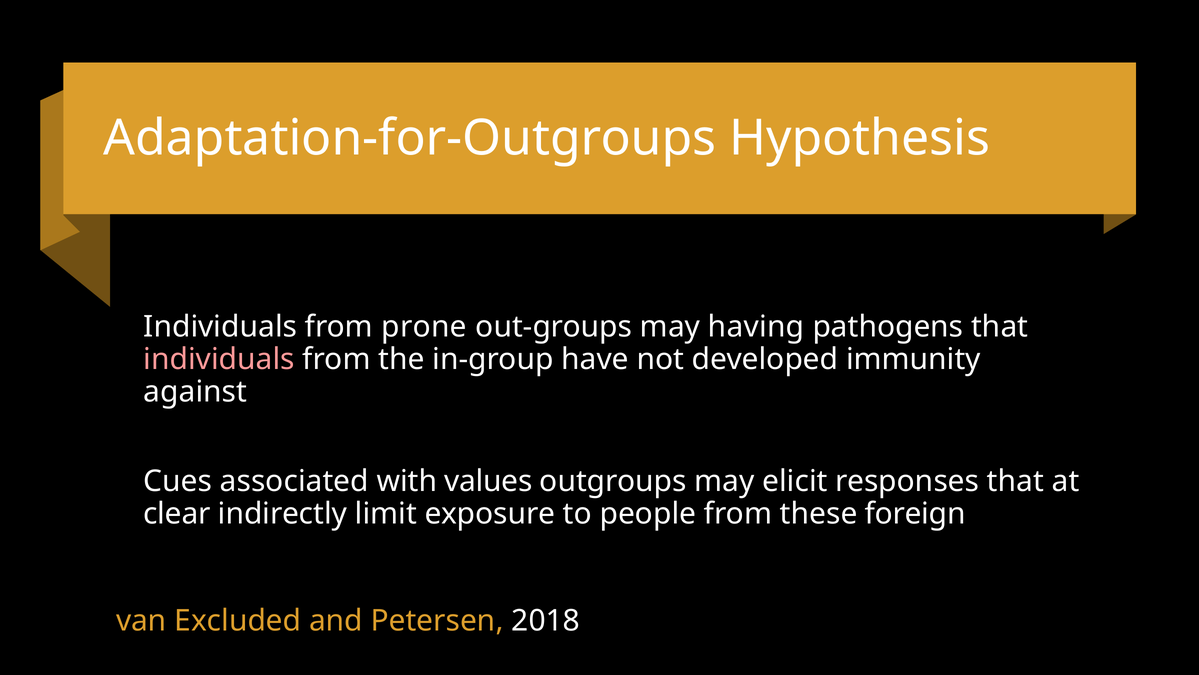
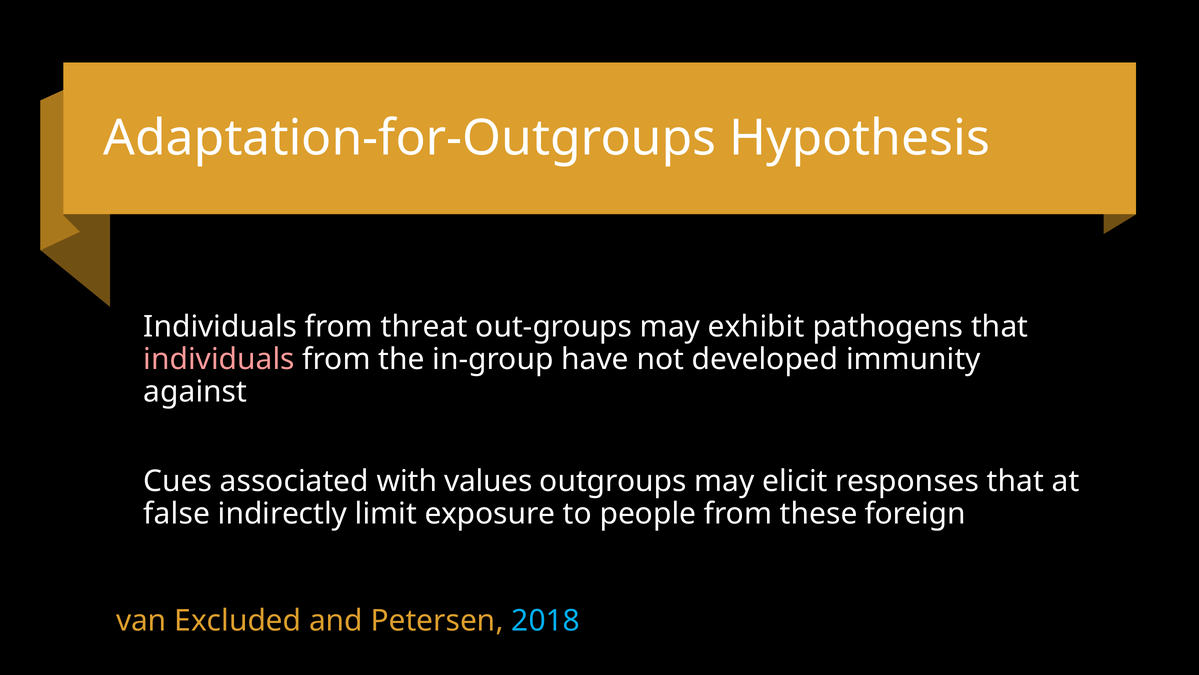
prone: prone -> threat
having: having -> exhibit
clear: clear -> false
2018 colour: white -> light blue
